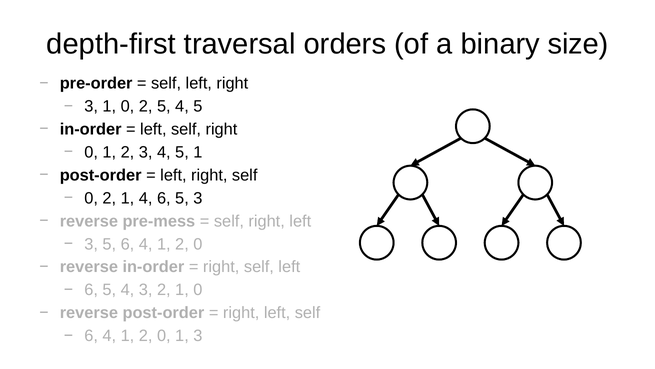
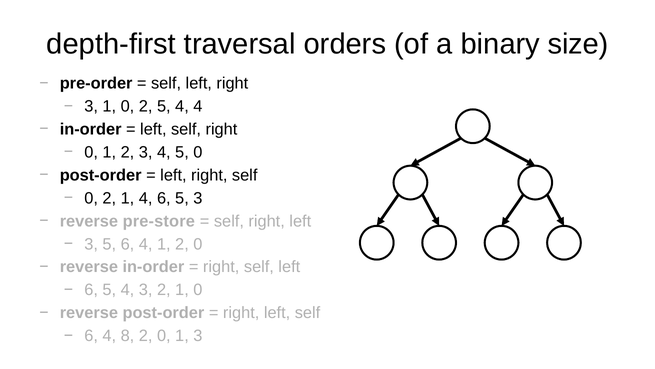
5 4 5: 5 -> 4
5 1: 1 -> 0
pre-mess: pre-mess -> pre-store
1 at (127, 335): 1 -> 8
